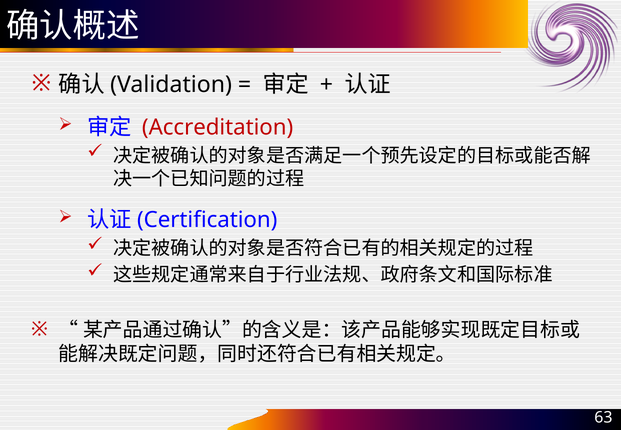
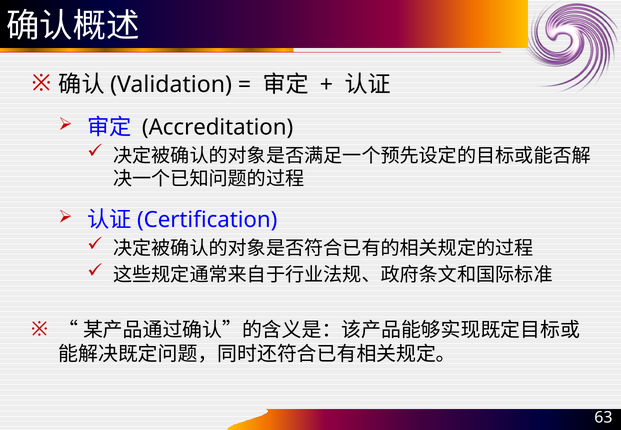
Accreditation colour: red -> black
